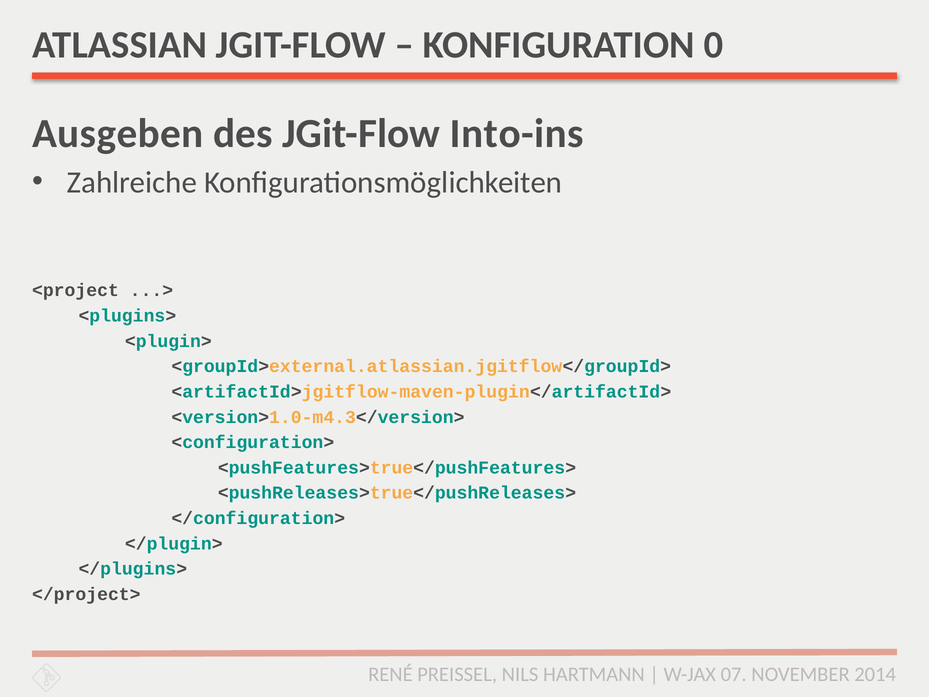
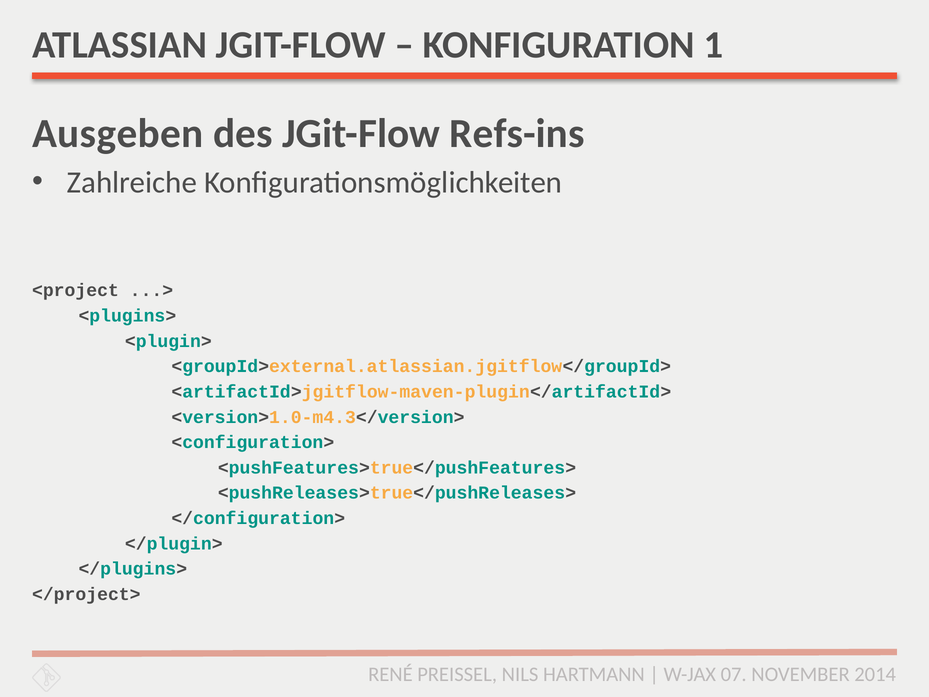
0: 0 -> 1
Into-ins: Into-ins -> Refs-ins
